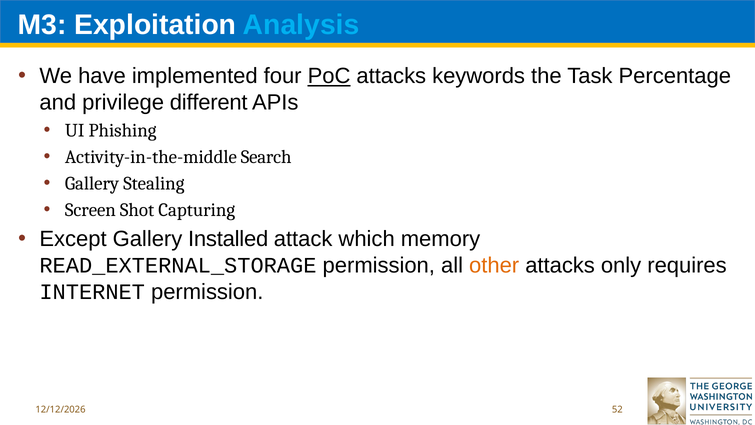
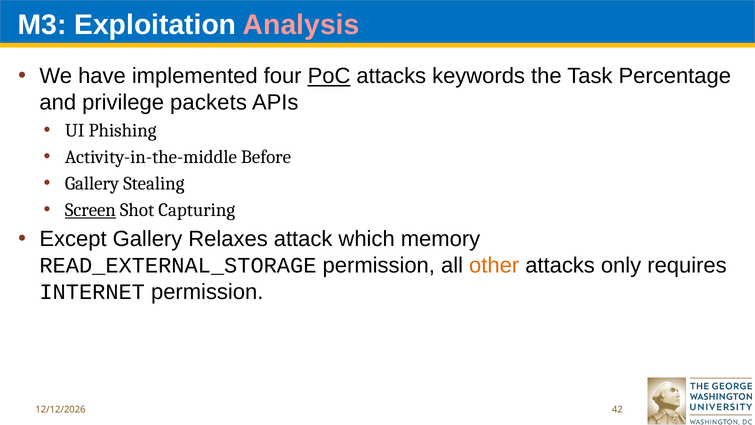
Analysis colour: light blue -> pink
different: different -> packets
Search: Search -> Before
Screen underline: none -> present
Installed: Installed -> Relaxes
52: 52 -> 42
